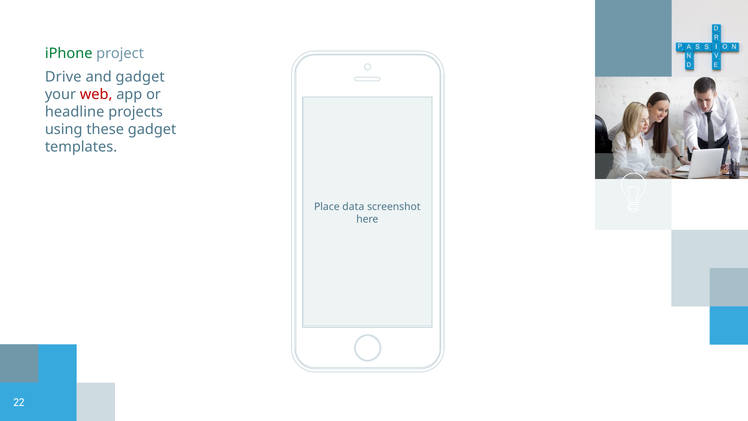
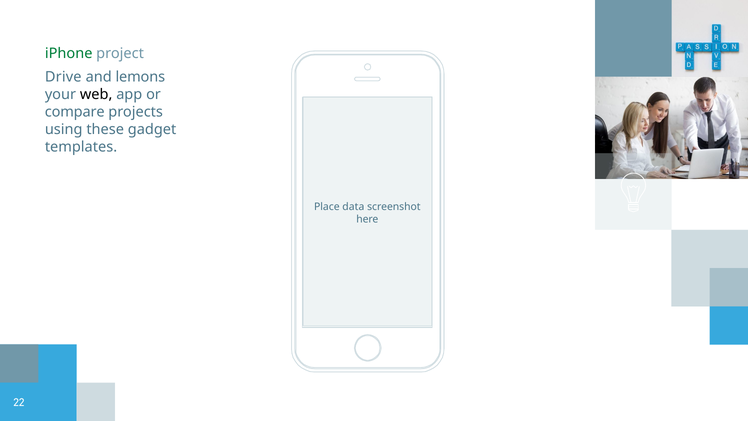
and gadget: gadget -> lemons
web colour: red -> black
headline: headline -> compare
